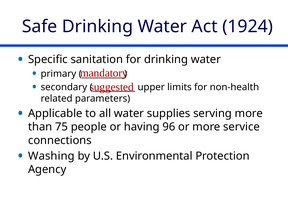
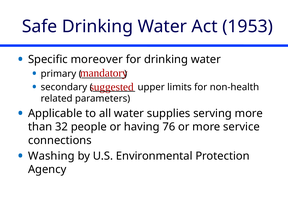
1924: 1924 -> 1953
sanitation: sanitation -> moreover
75: 75 -> 32
96: 96 -> 76
